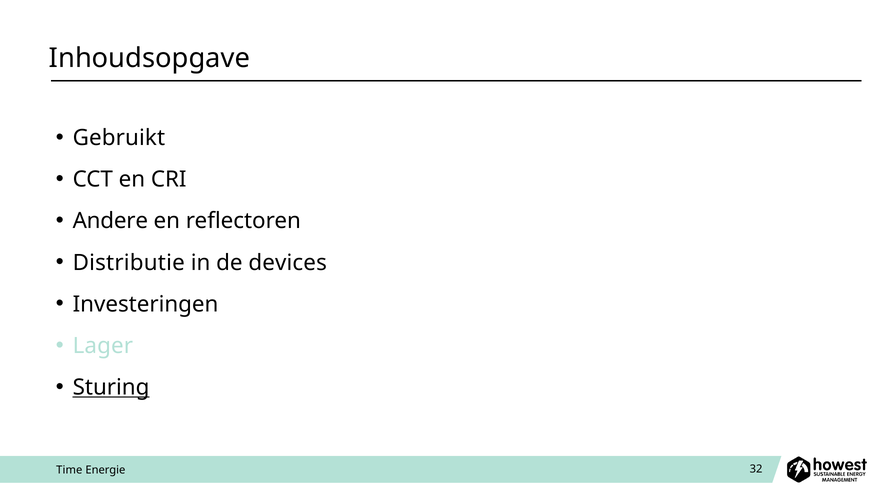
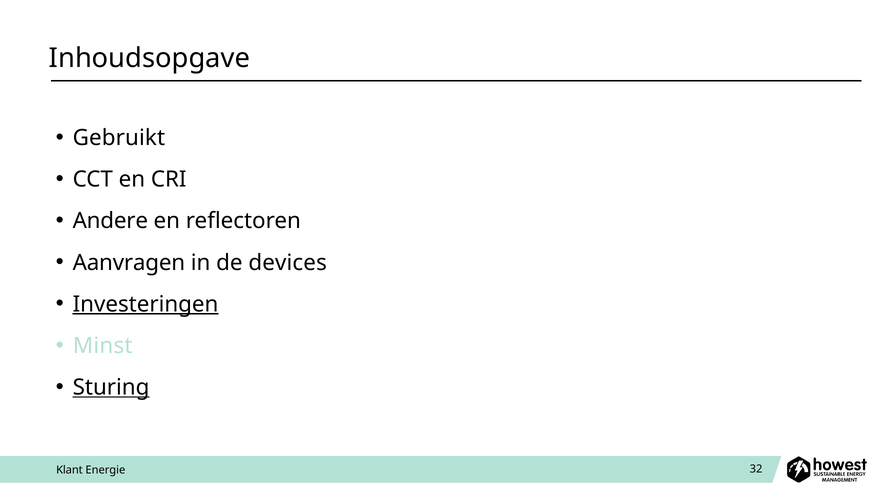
Distributie: Distributie -> Aanvragen
Investeringen underline: none -> present
Lager: Lager -> Minst
Time: Time -> Klant
